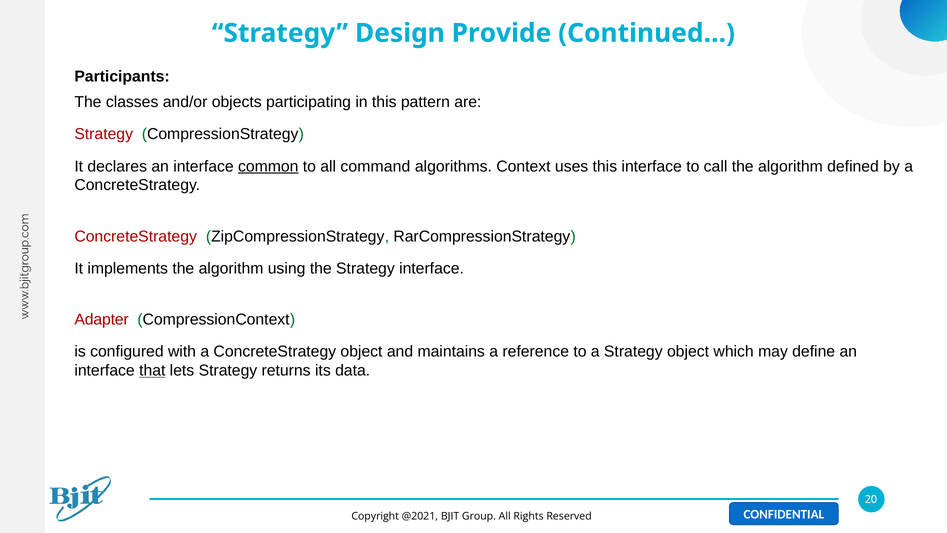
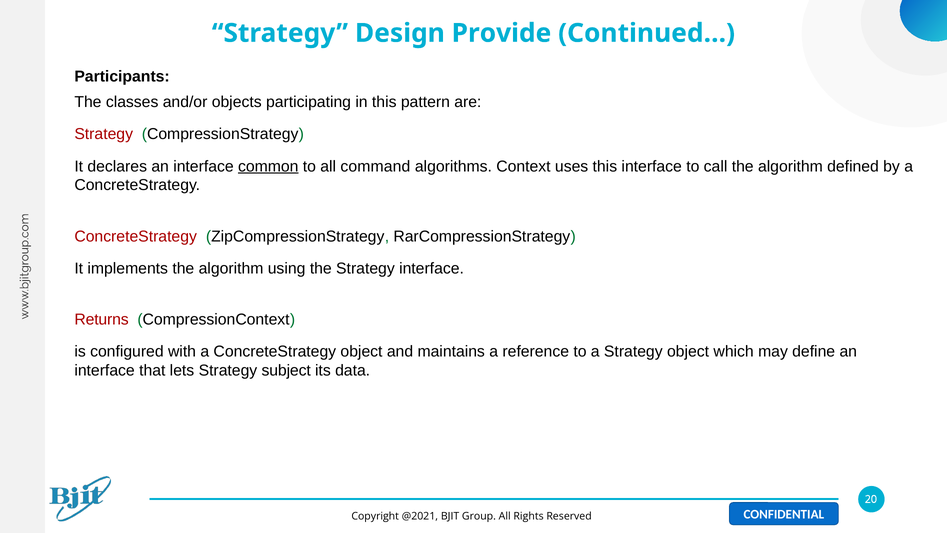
Adapter: Adapter -> Returns
that underline: present -> none
returns: returns -> subject
